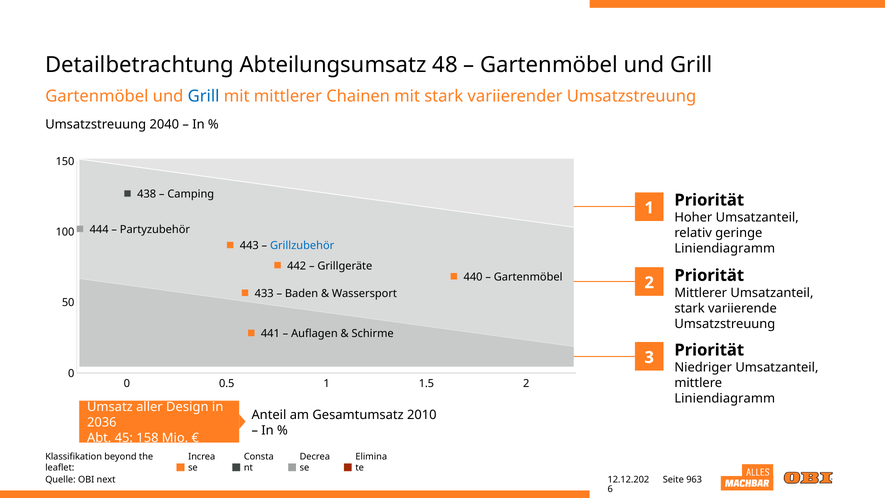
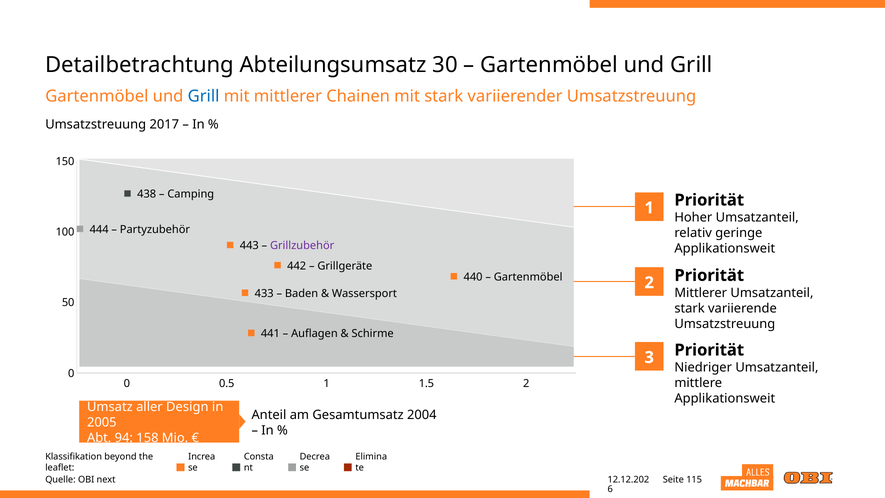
48: 48 -> 30
2040: 2040 -> 2017
Grillzubehör colour: blue -> purple
Liniendiagramm at (725, 248): Liniendiagramm -> Applikationsweit
Liniendiagramm at (725, 398): Liniendiagramm -> Applikationsweit
2010: 2010 -> 2004
2036: 2036 -> 2005
45: 45 -> 94
963: 963 -> 115
